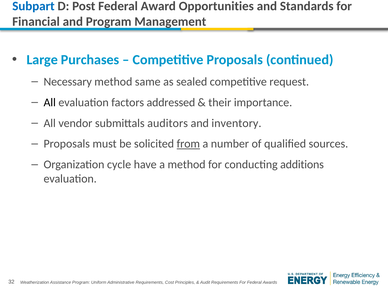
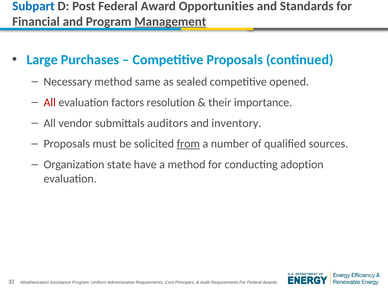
Management underline: none -> present
request: request -> opened
All at (50, 102) colour: black -> red
addressed: addressed -> resolution
cycle: cycle -> state
additions: additions -> adoption
